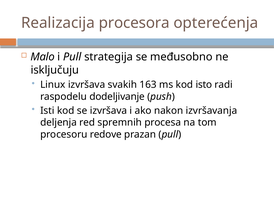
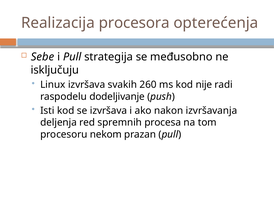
Malo: Malo -> Sebe
163: 163 -> 260
isto: isto -> nije
redove: redove -> nekom
